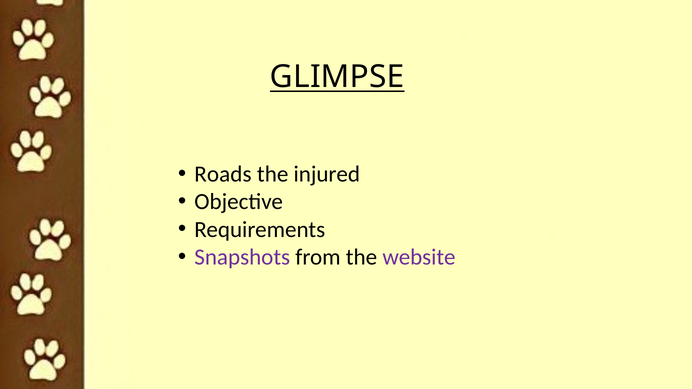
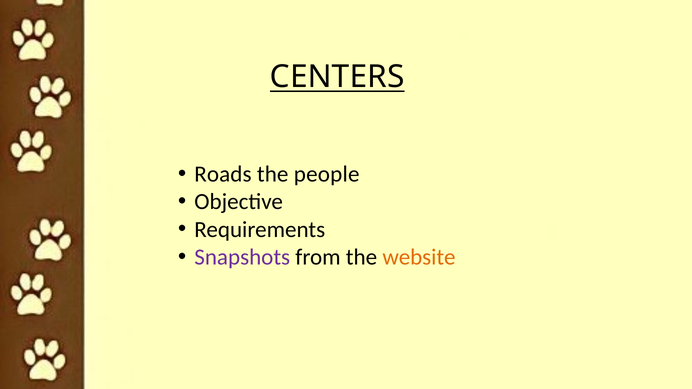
GLIMPSE: GLIMPSE -> CENTERS
injured: injured -> people
website colour: purple -> orange
